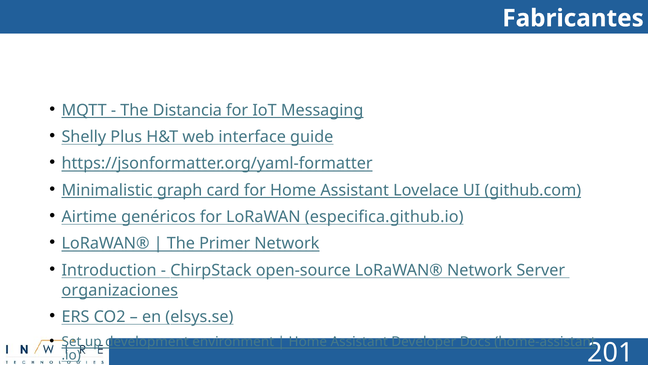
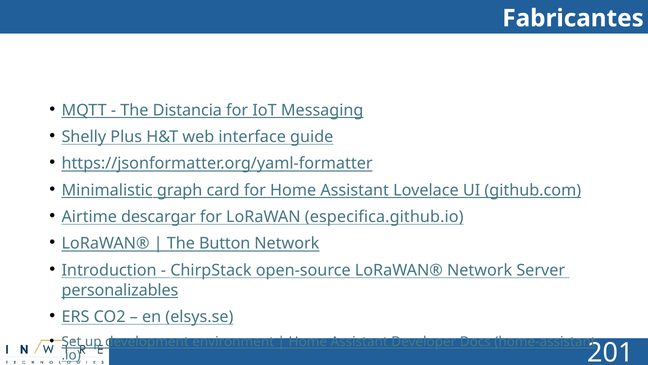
genéricos: genéricos -> descargar
Primer: Primer -> Button
organizaciones: organizaciones -> personalizables
